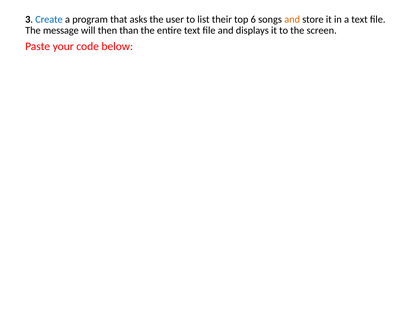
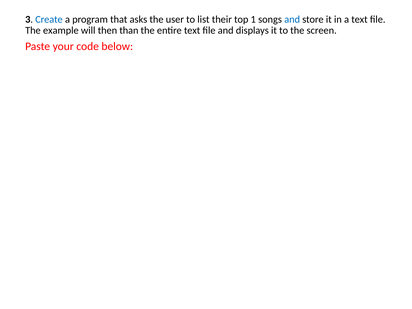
6: 6 -> 1
and at (292, 19) colour: orange -> blue
message: message -> example
